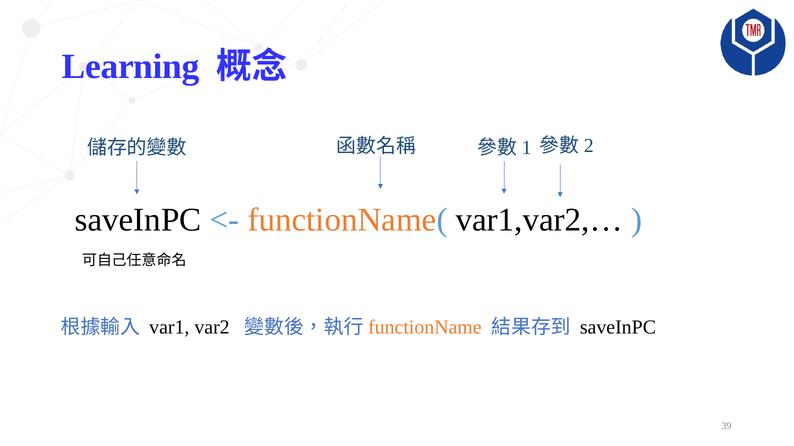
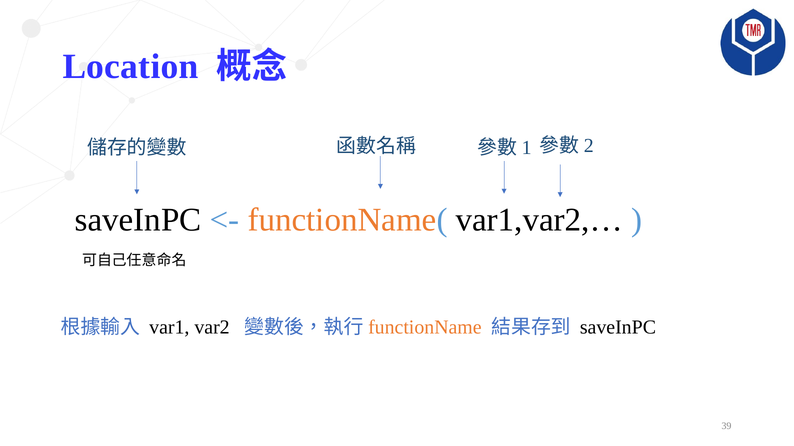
Learning: Learning -> Location
